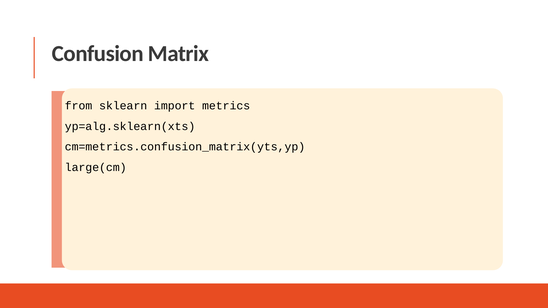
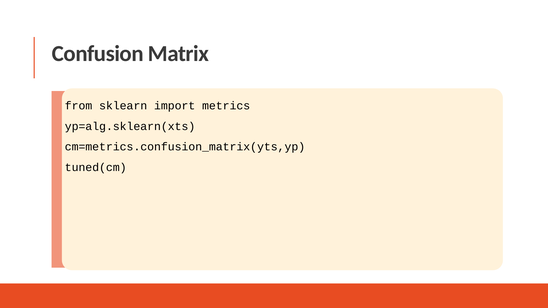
large(cm: large(cm -> tuned(cm
